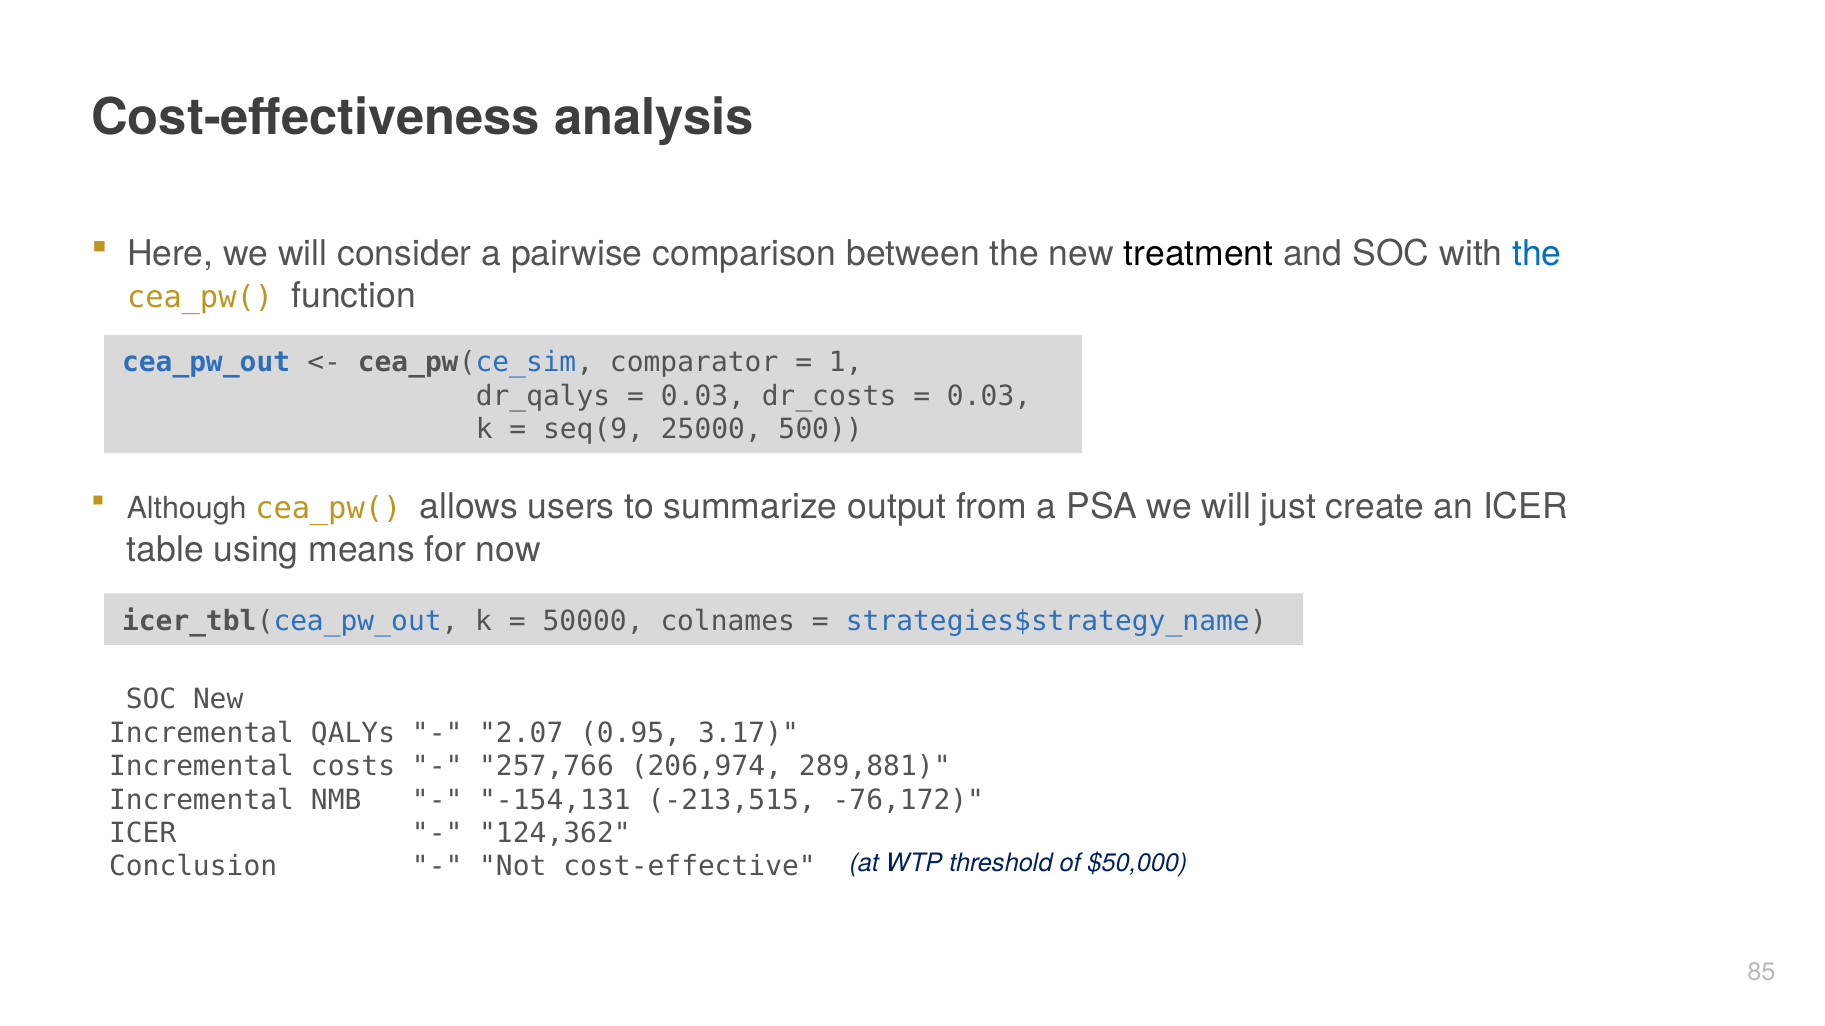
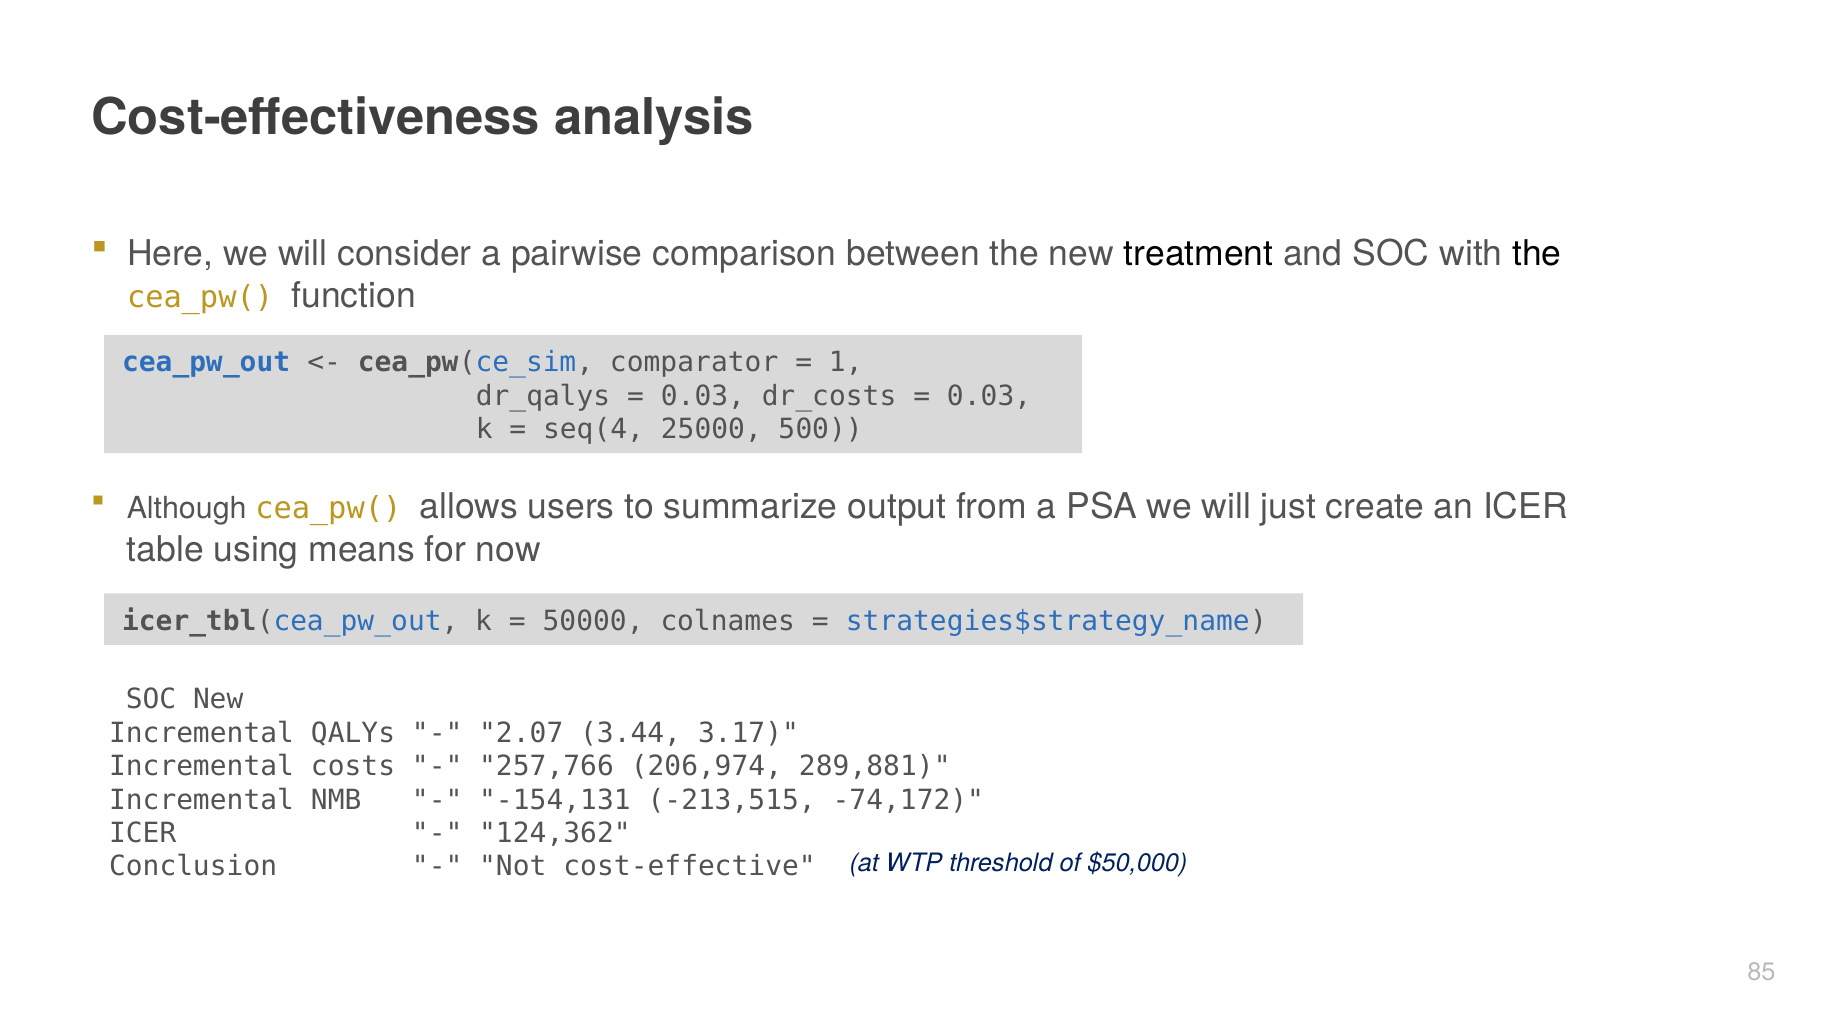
the at (1537, 254) colour: blue -> black
seq(9: seq(9 -> seq(4
0.95: 0.95 -> 3.44
-76,172: -76,172 -> -74,172
